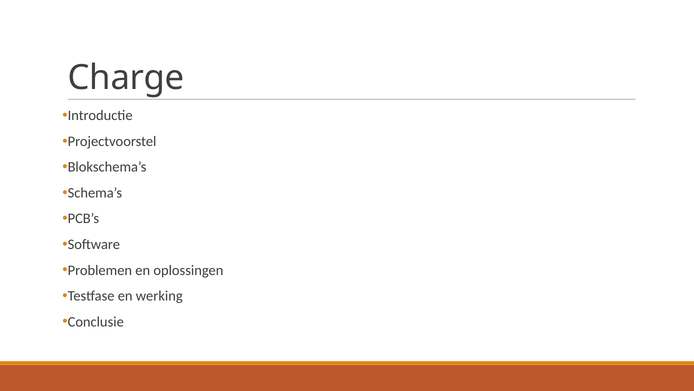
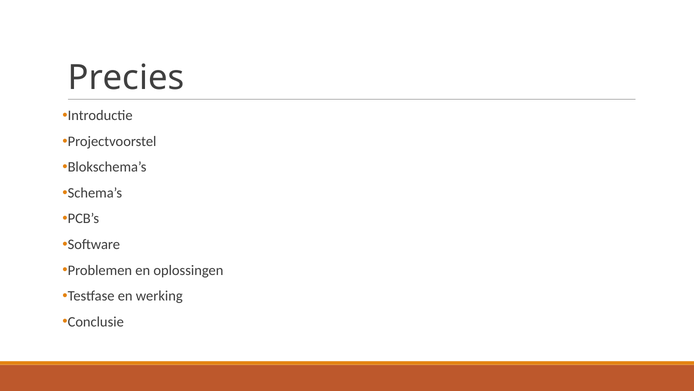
Charge: Charge -> Precies
